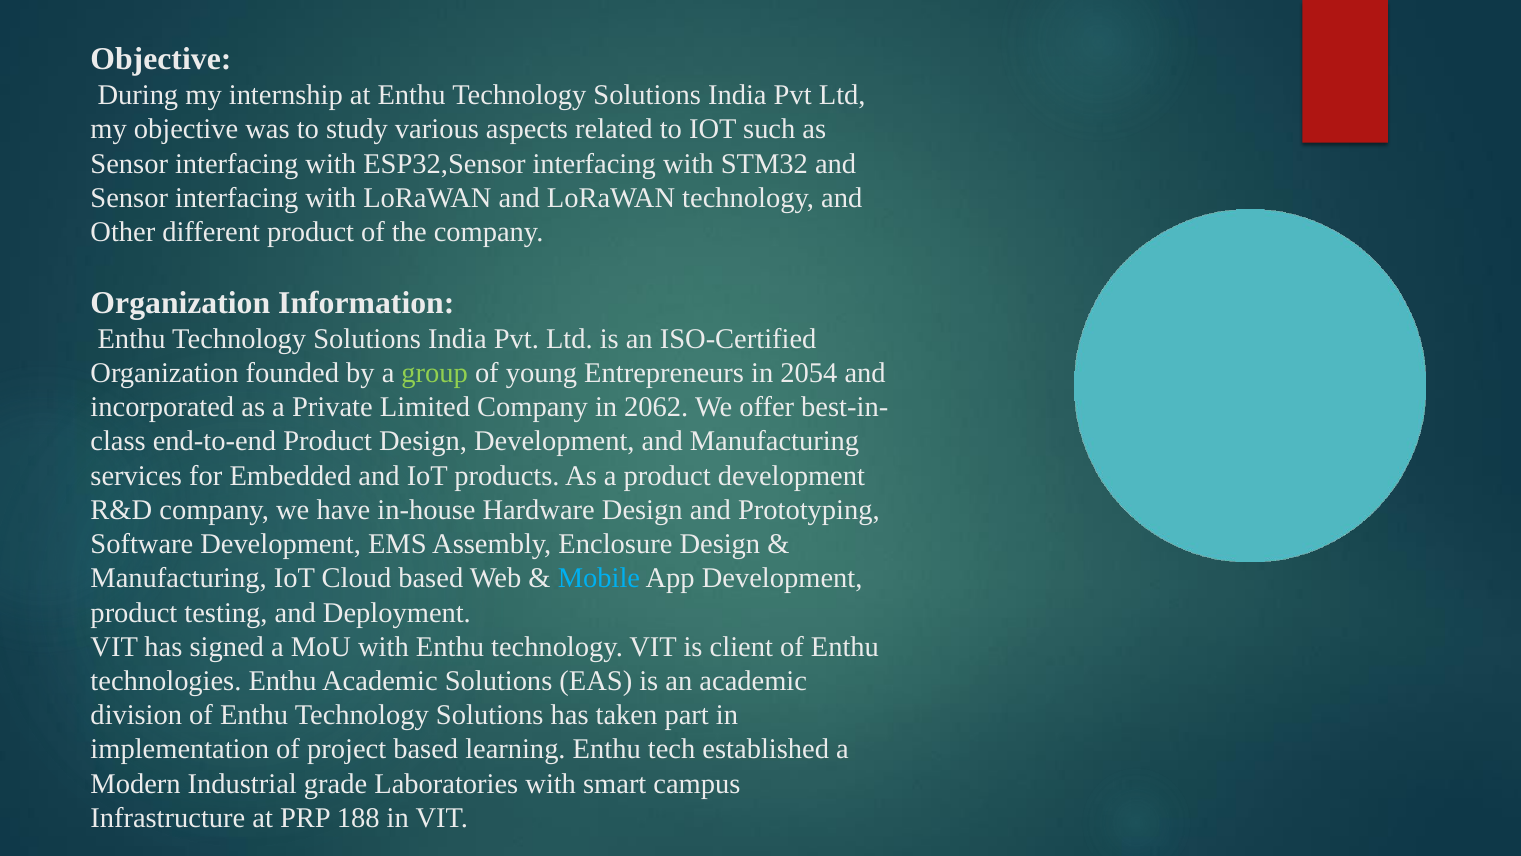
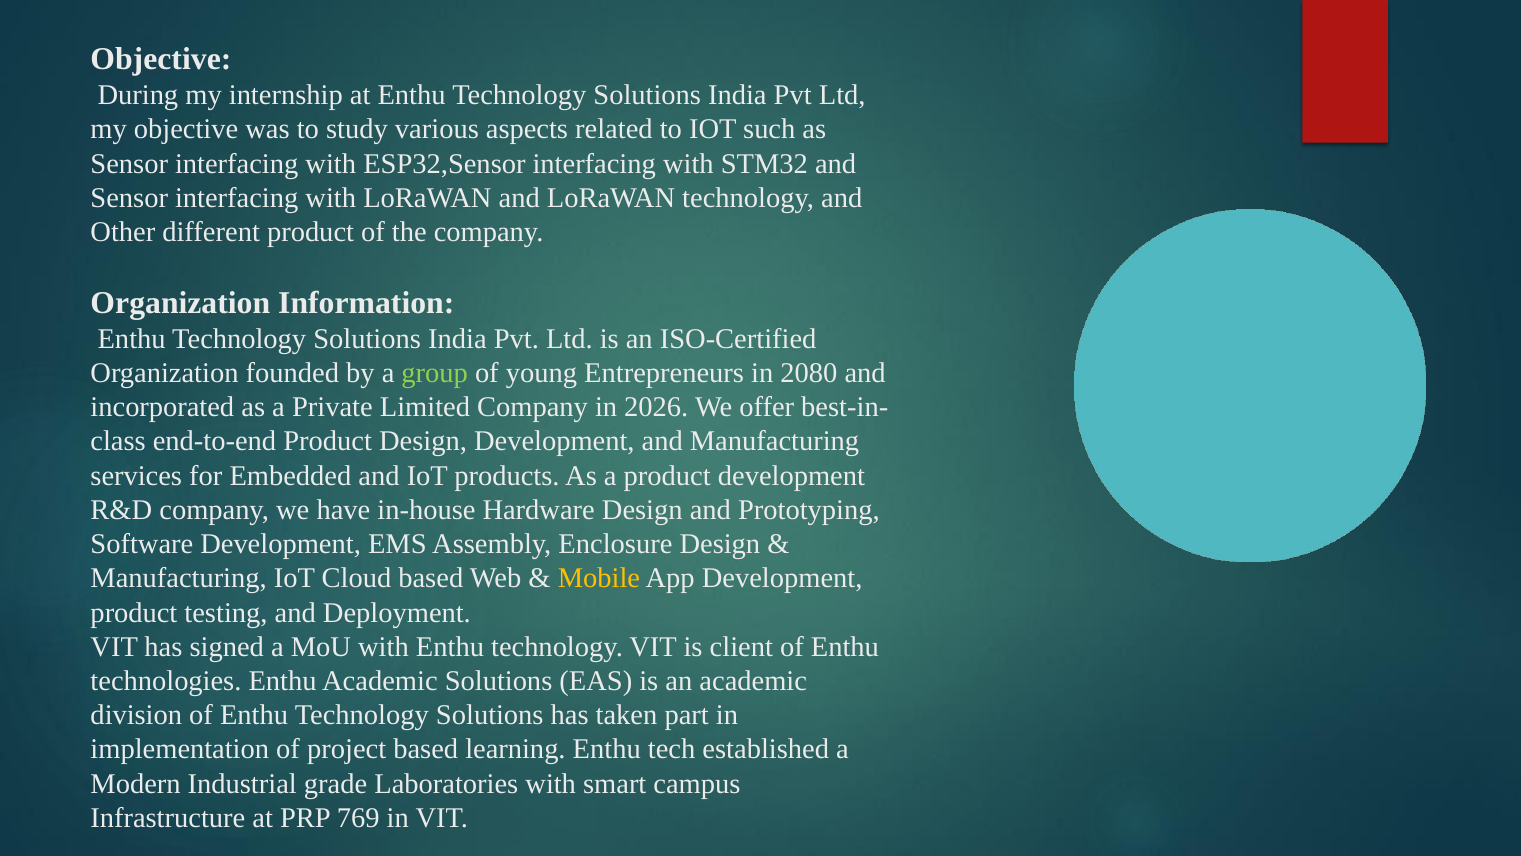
2054: 2054 -> 2080
2062: 2062 -> 2026
Mobile colour: light blue -> yellow
188: 188 -> 769
